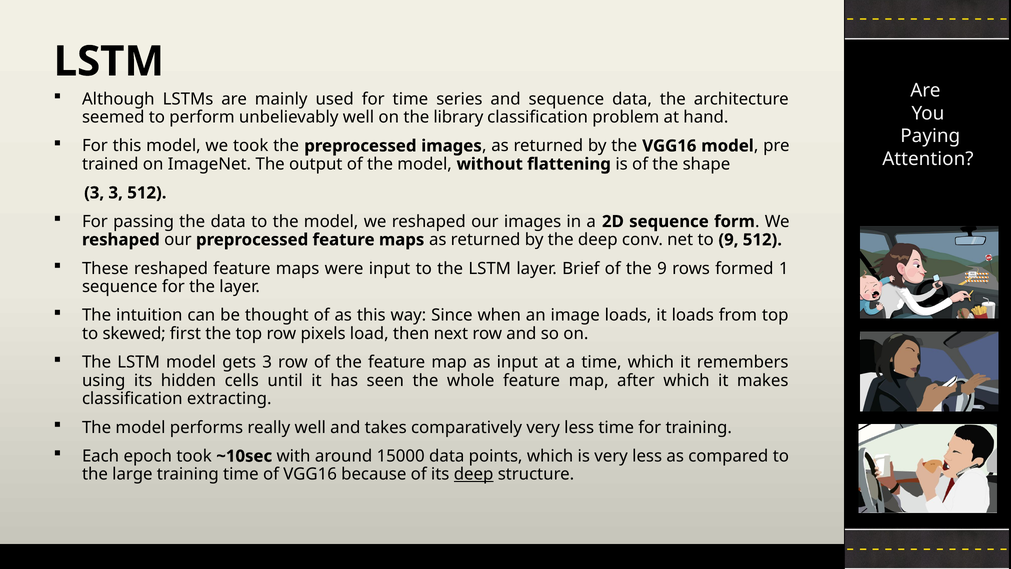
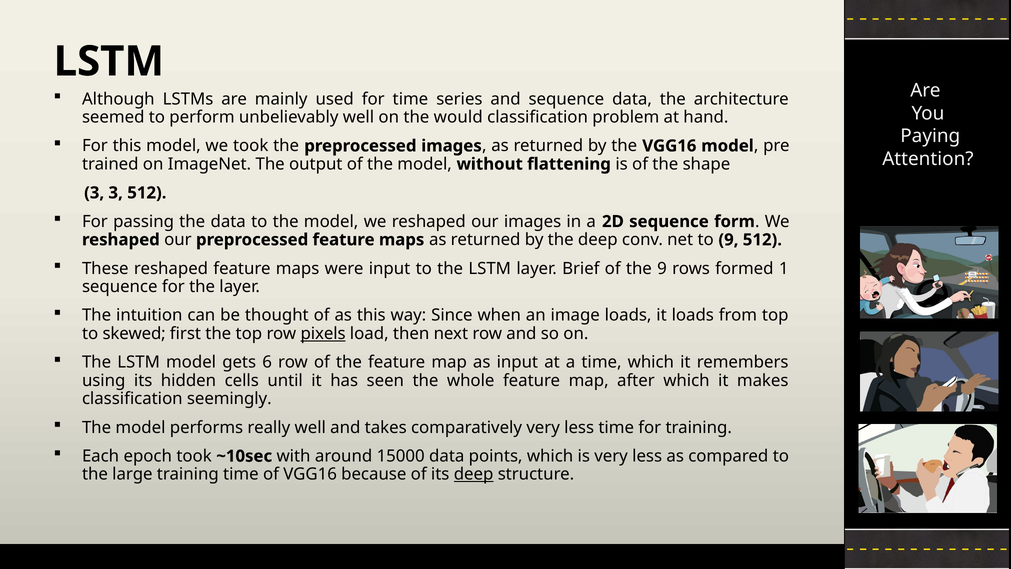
library: library -> would
pixels underline: none -> present
gets 3: 3 -> 6
extracting: extracting -> seemingly
